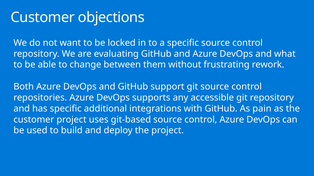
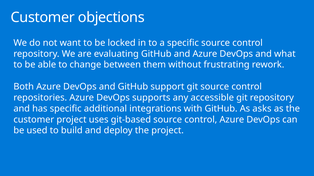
pain: pain -> asks
